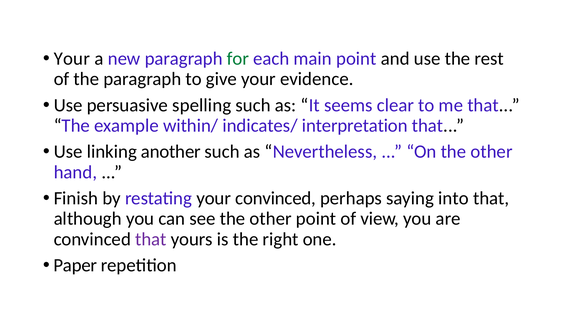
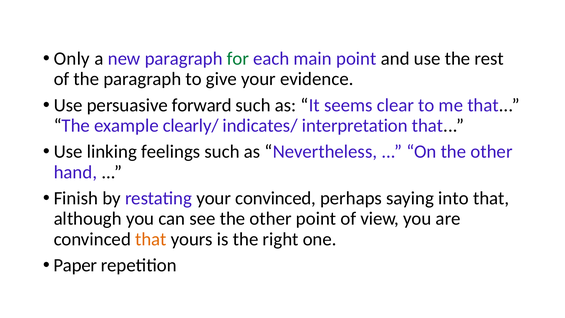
Your at (72, 58): Your -> Only
spelling: spelling -> forward
within/: within/ -> clearly/
another: another -> feelings
that at (151, 239) colour: purple -> orange
